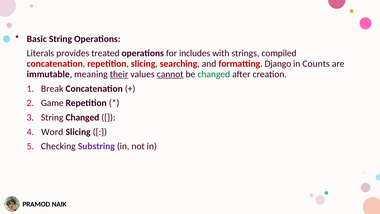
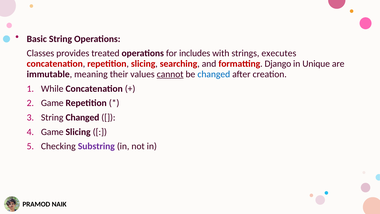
Literals: Literals -> Classes
compiled: compiled -> executes
Counts: Counts -> Unique
their underline: present -> none
changed at (214, 74) colour: green -> blue
Break: Break -> While
Word at (52, 132): Word -> Game
